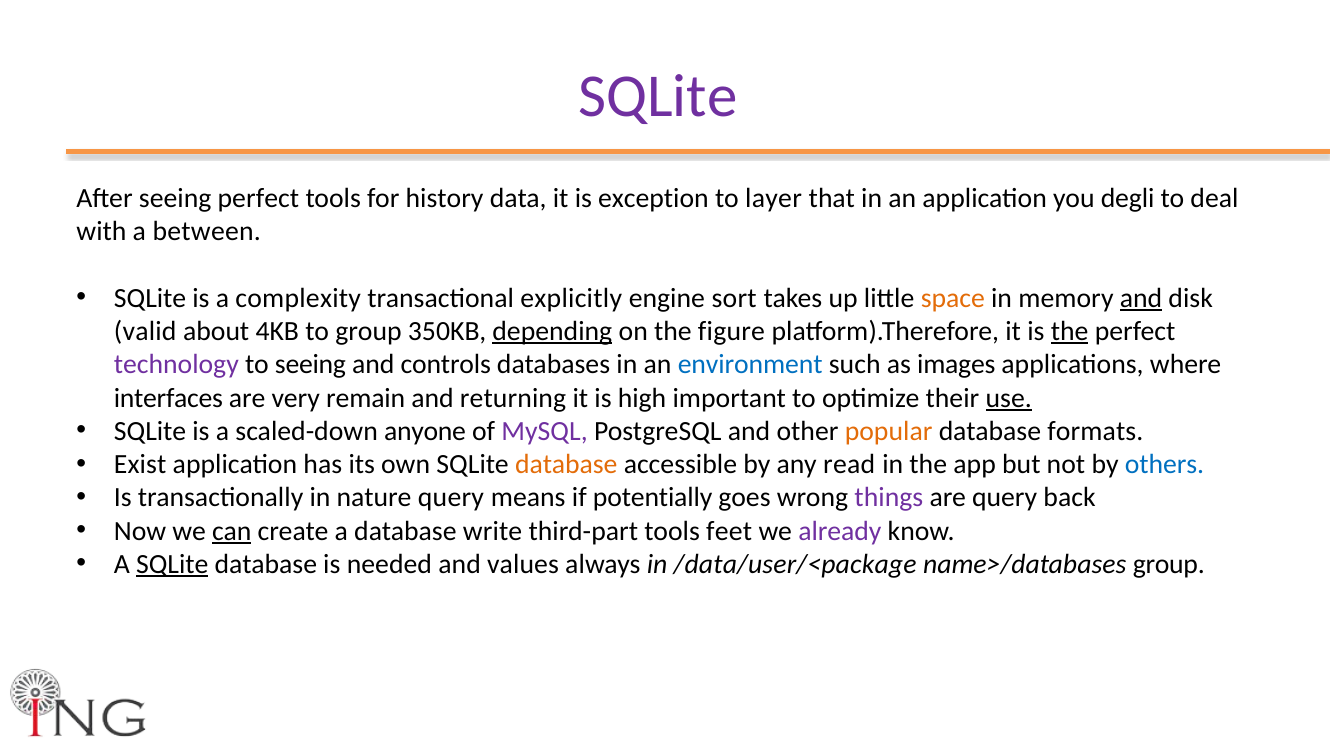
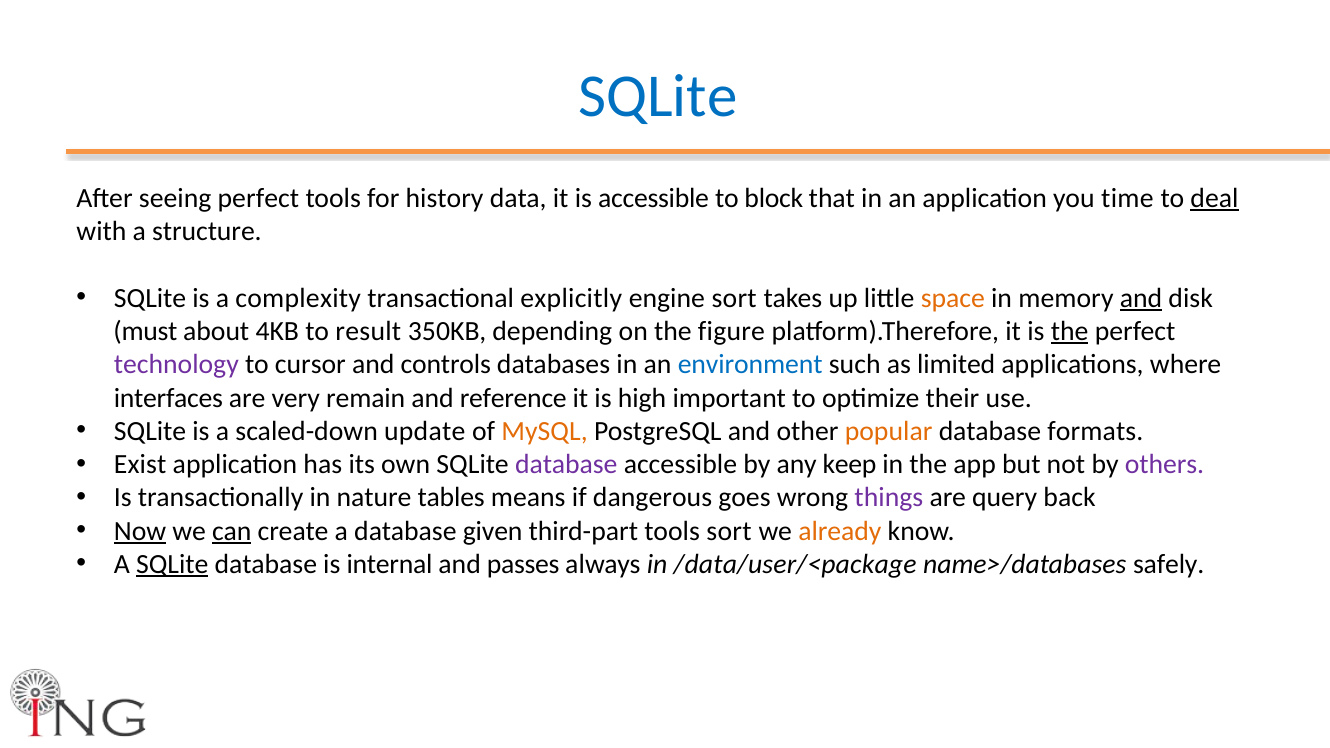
SQLite at (658, 97) colour: purple -> blue
is exception: exception -> accessible
layer: layer -> block
degli: degli -> time
deal underline: none -> present
between: between -> structure
valid: valid -> must
to group: group -> result
depending underline: present -> none
to seeing: seeing -> cursor
images: images -> limited
returning: returning -> reference
use underline: present -> none
anyone: anyone -> update
MySQL colour: purple -> orange
database at (566, 465) colour: orange -> purple
read: read -> keep
others colour: blue -> purple
nature query: query -> tables
potentially: potentially -> dangerous
Now underline: none -> present
write: write -> given
tools feet: feet -> sort
already colour: purple -> orange
needed: needed -> internal
values: values -> passes
name>/databases group: group -> safely
